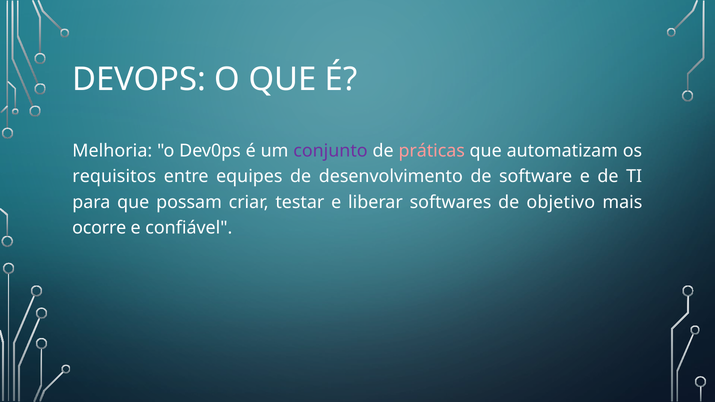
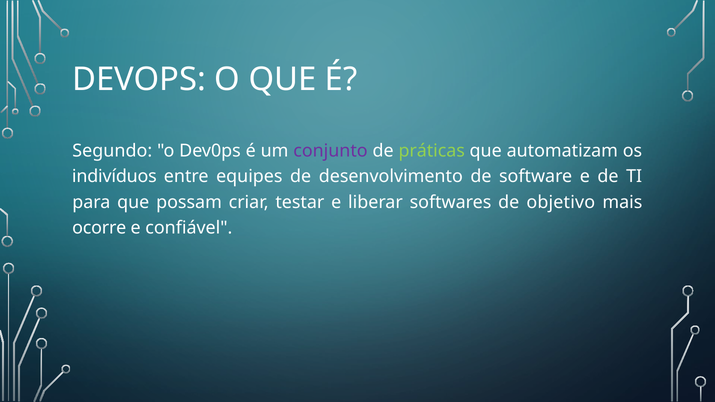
Melhoria: Melhoria -> Segundo
práticas colour: pink -> light green
requisitos: requisitos -> indivíduos
